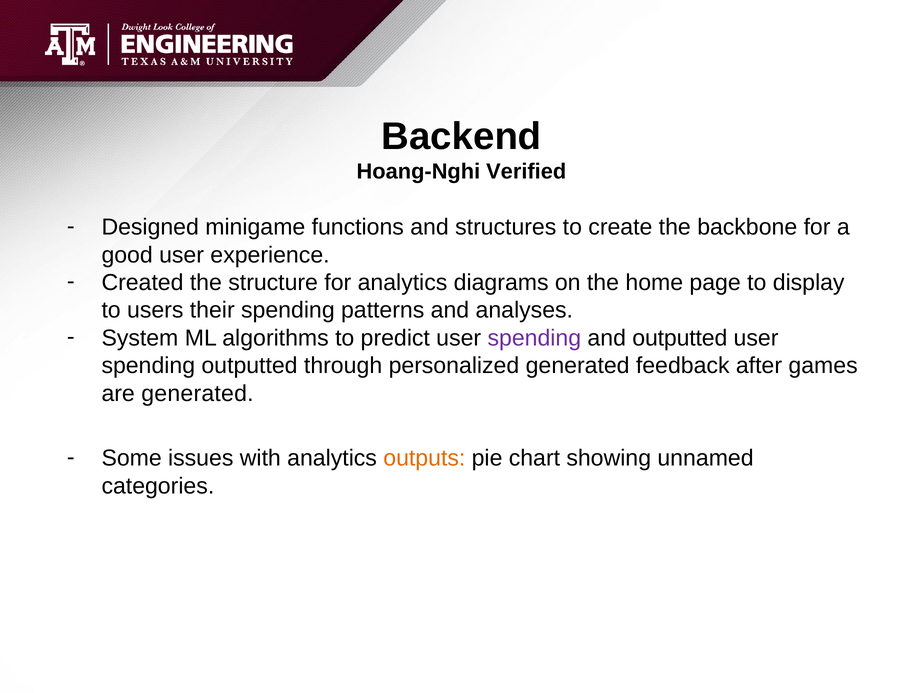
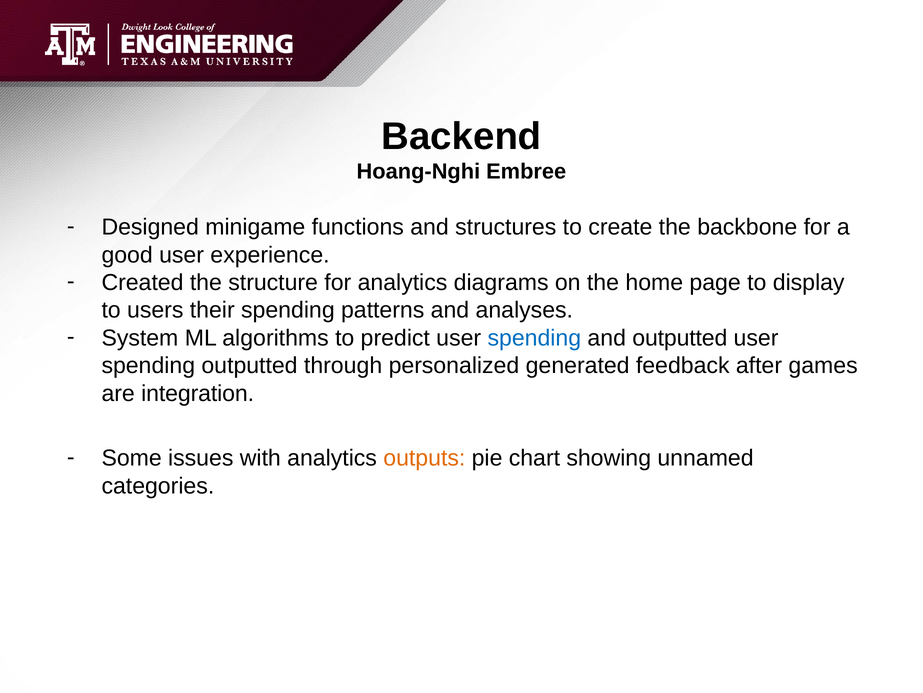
Verified: Verified -> Embree
spending at (534, 338) colour: purple -> blue
are generated: generated -> integration
